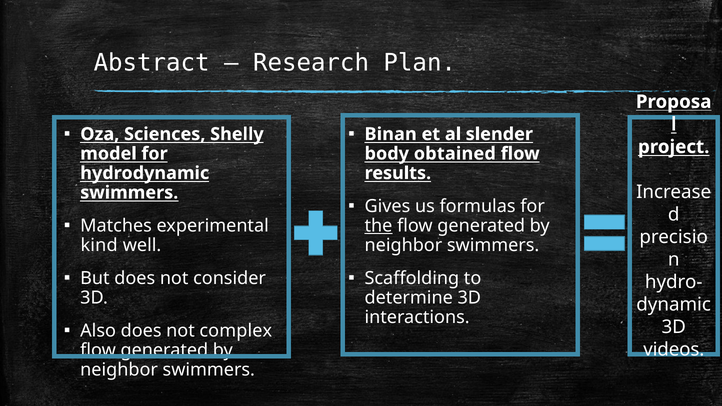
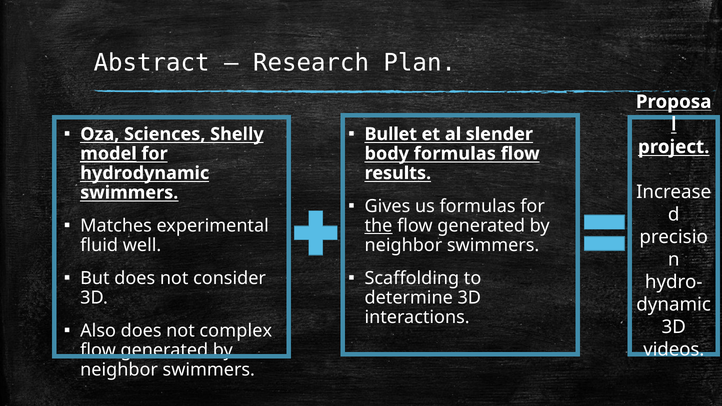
Binan: Binan -> Bullet
model underline: none -> present
body obtained: obtained -> formulas
kind: kind -> fluid
